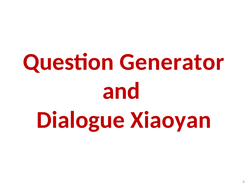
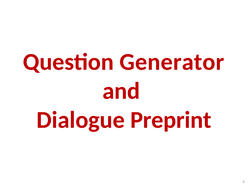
Xiaoyan: Xiaoyan -> Preprint
